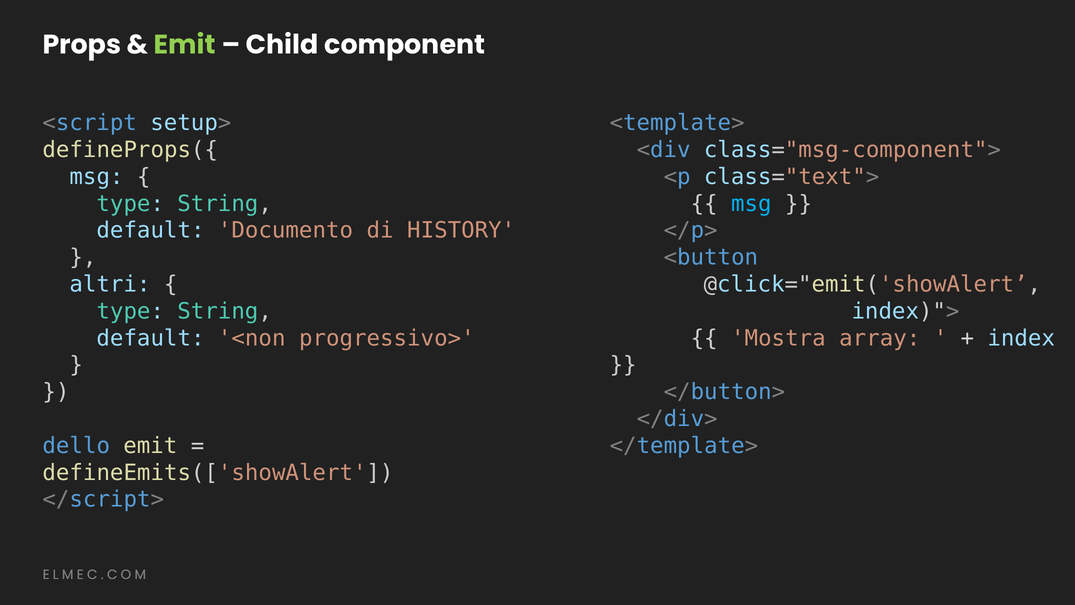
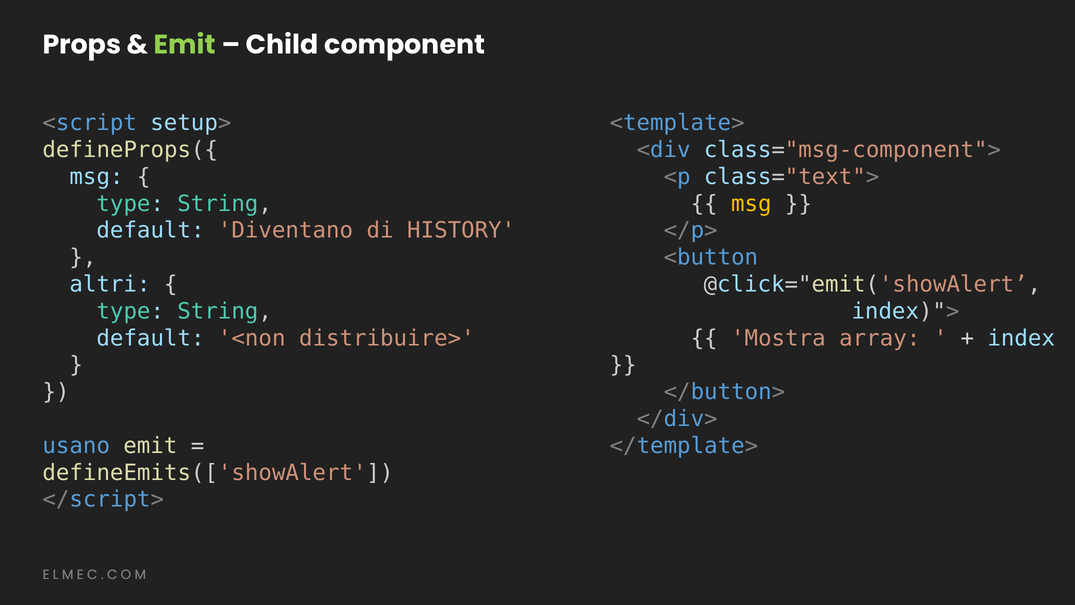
msg at (751, 204) colour: light blue -> yellow
Documento: Documento -> Diventano
progressivo>: progressivo> -> distribuire>
dello: dello -> usano
